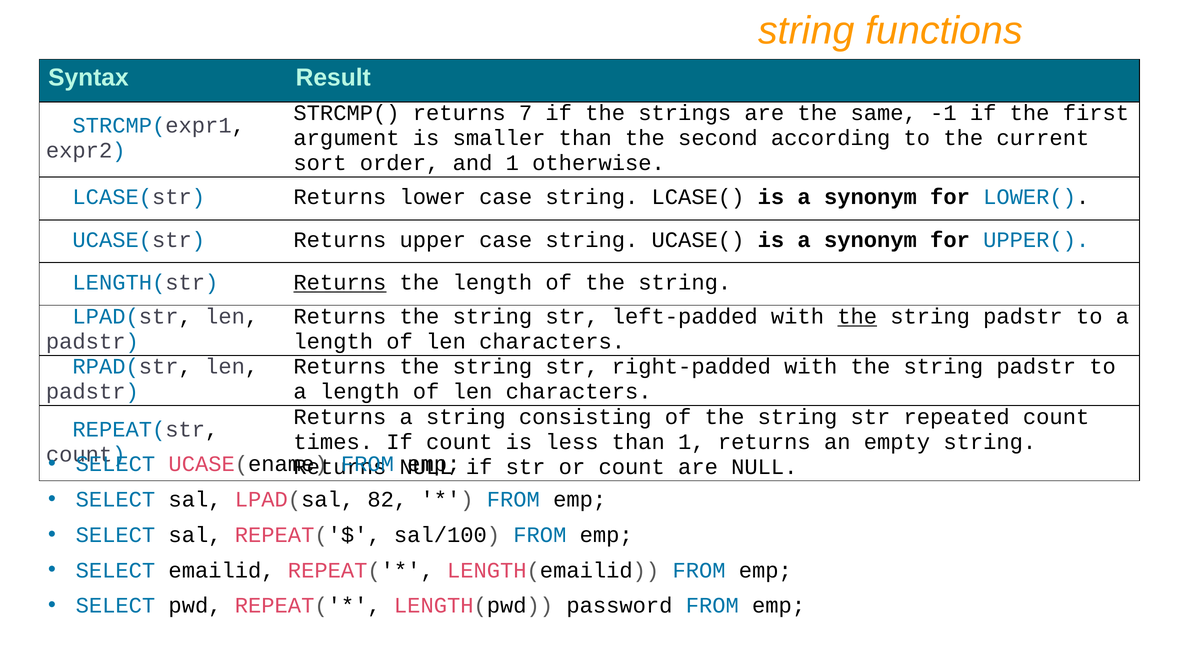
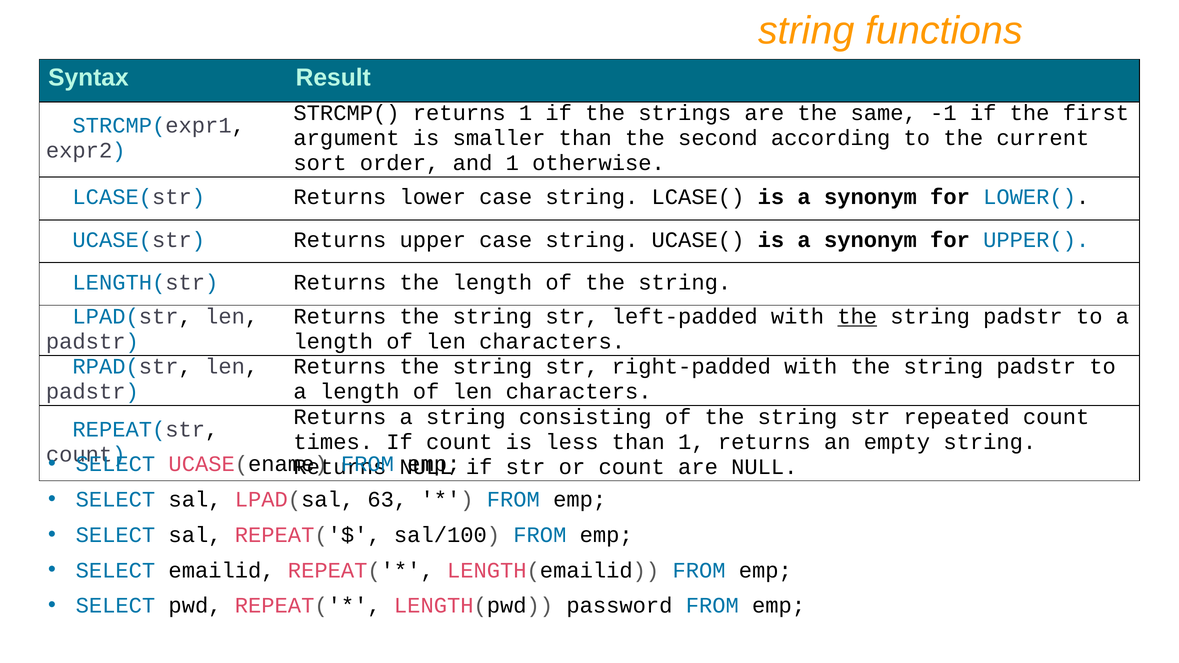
returns 7: 7 -> 1
Returns at (340, 283) underline: present -> none
82: 82 -> 63
